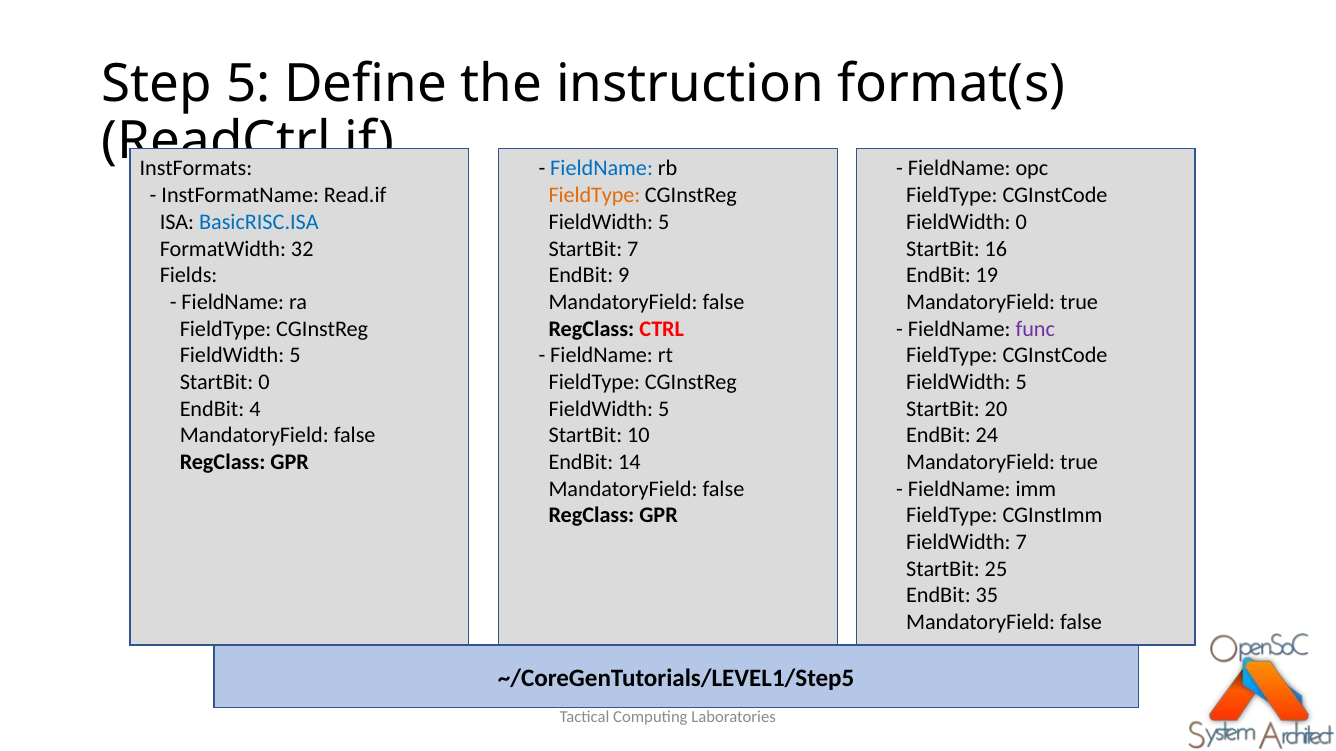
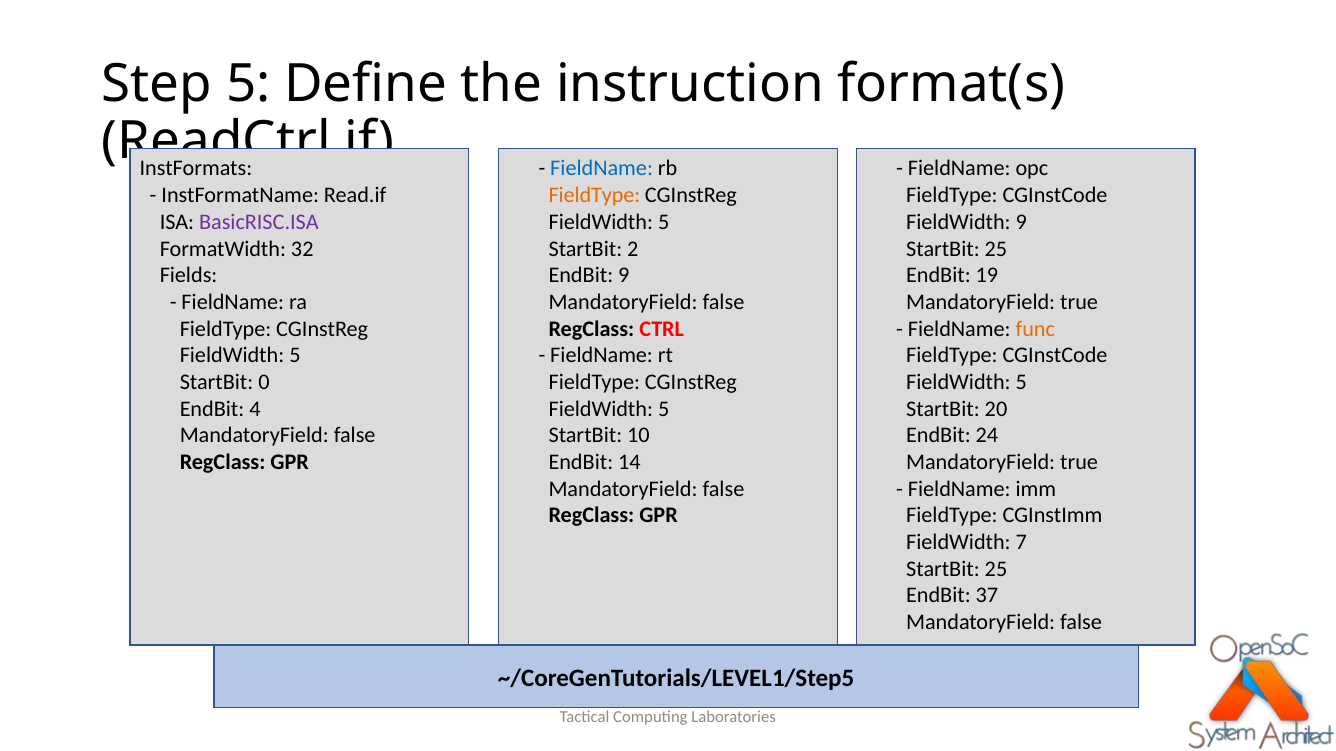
BasicRISC.ISA colour: blue -> purple
FieldWidth 0: 0 -> 9
StartBit 7: 7 -> 2
16 at (996, 249): 16 -> 25
func colour: purple -> orange
35: 35 -> 37
